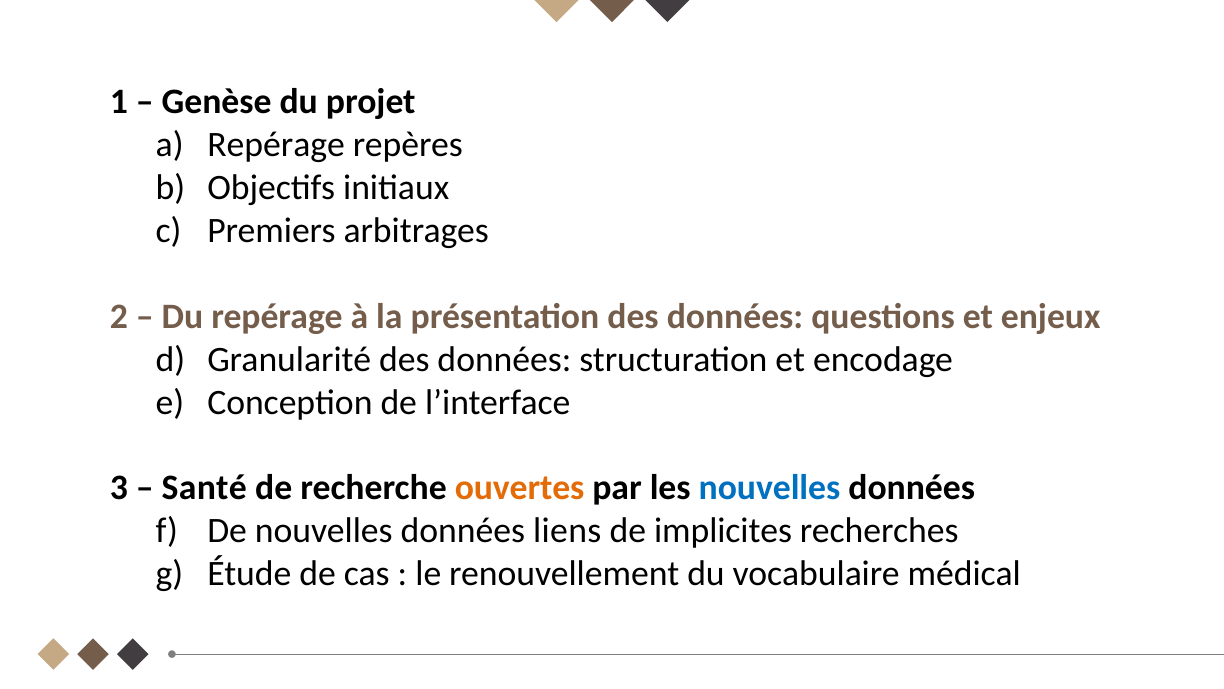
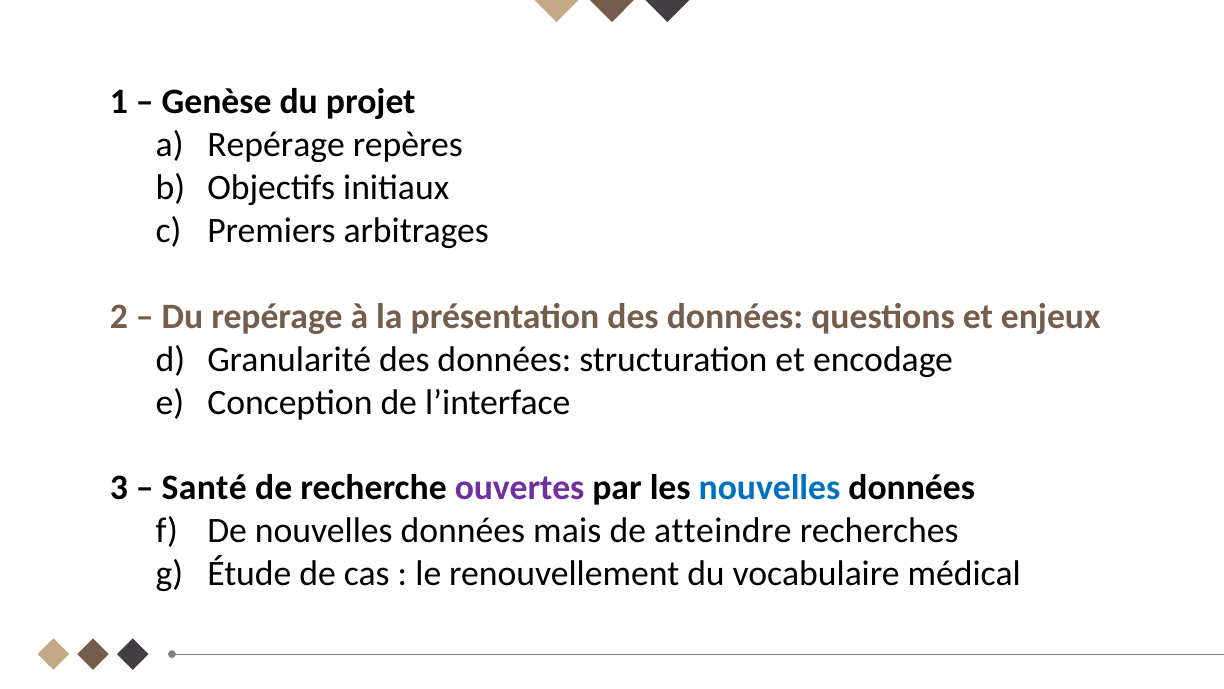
ouvertes colour: orange -> purple
liens: liens -> mais
implicites: implicites -> atteindre
